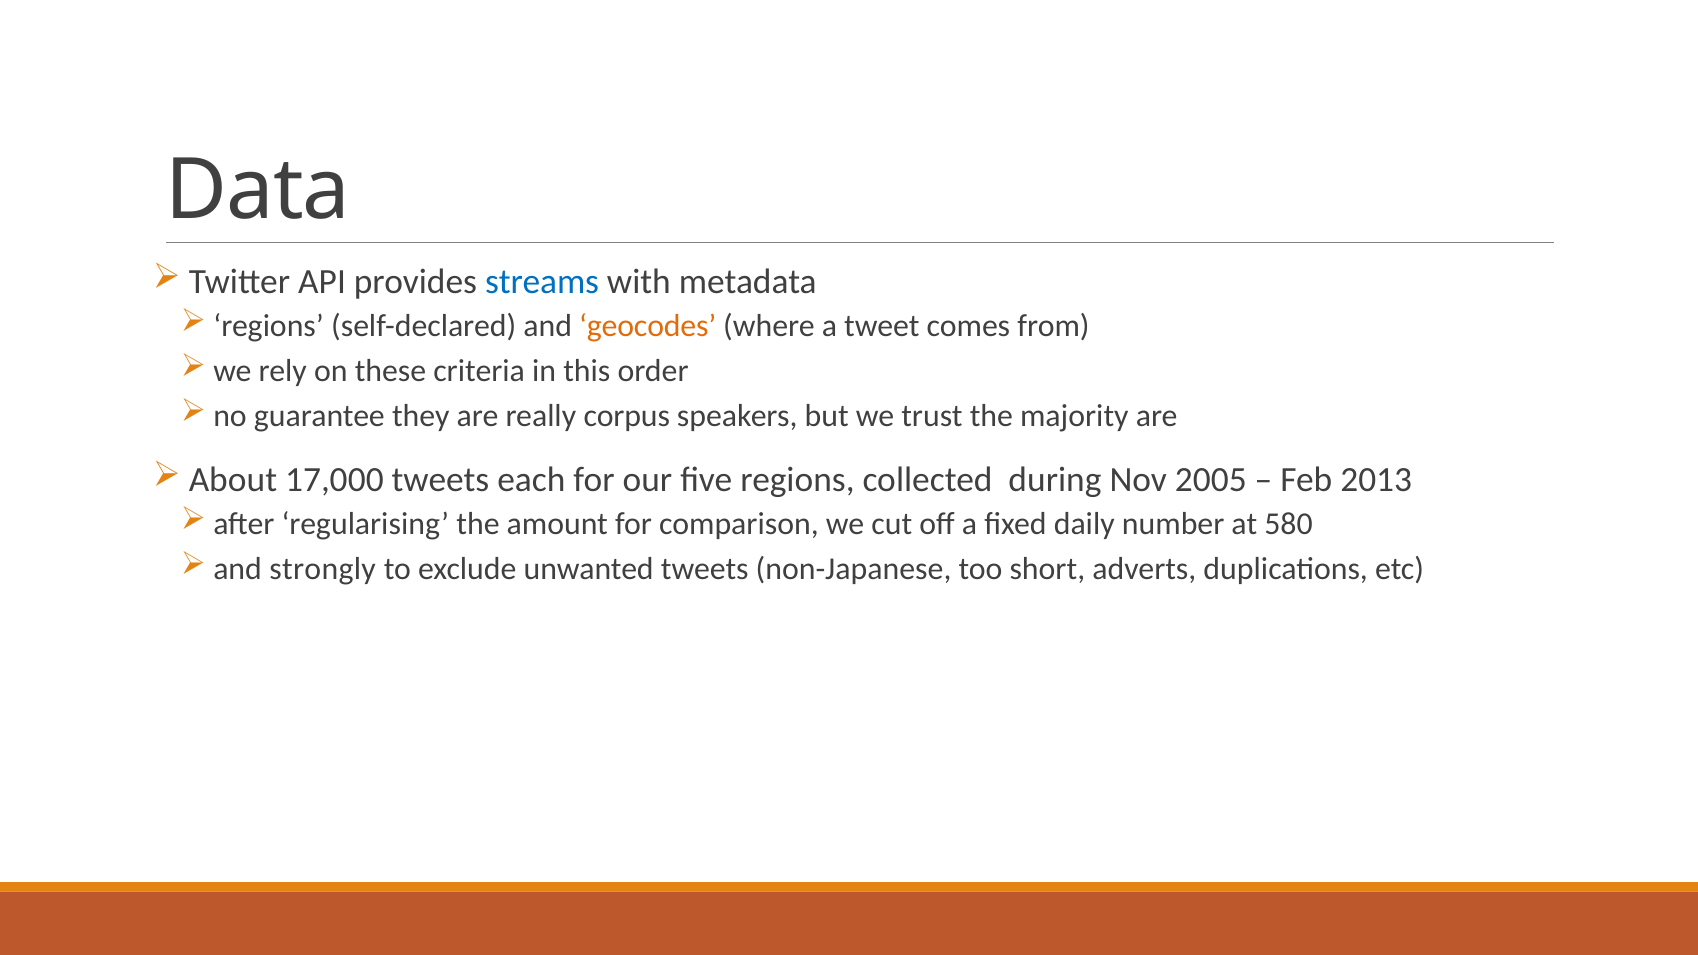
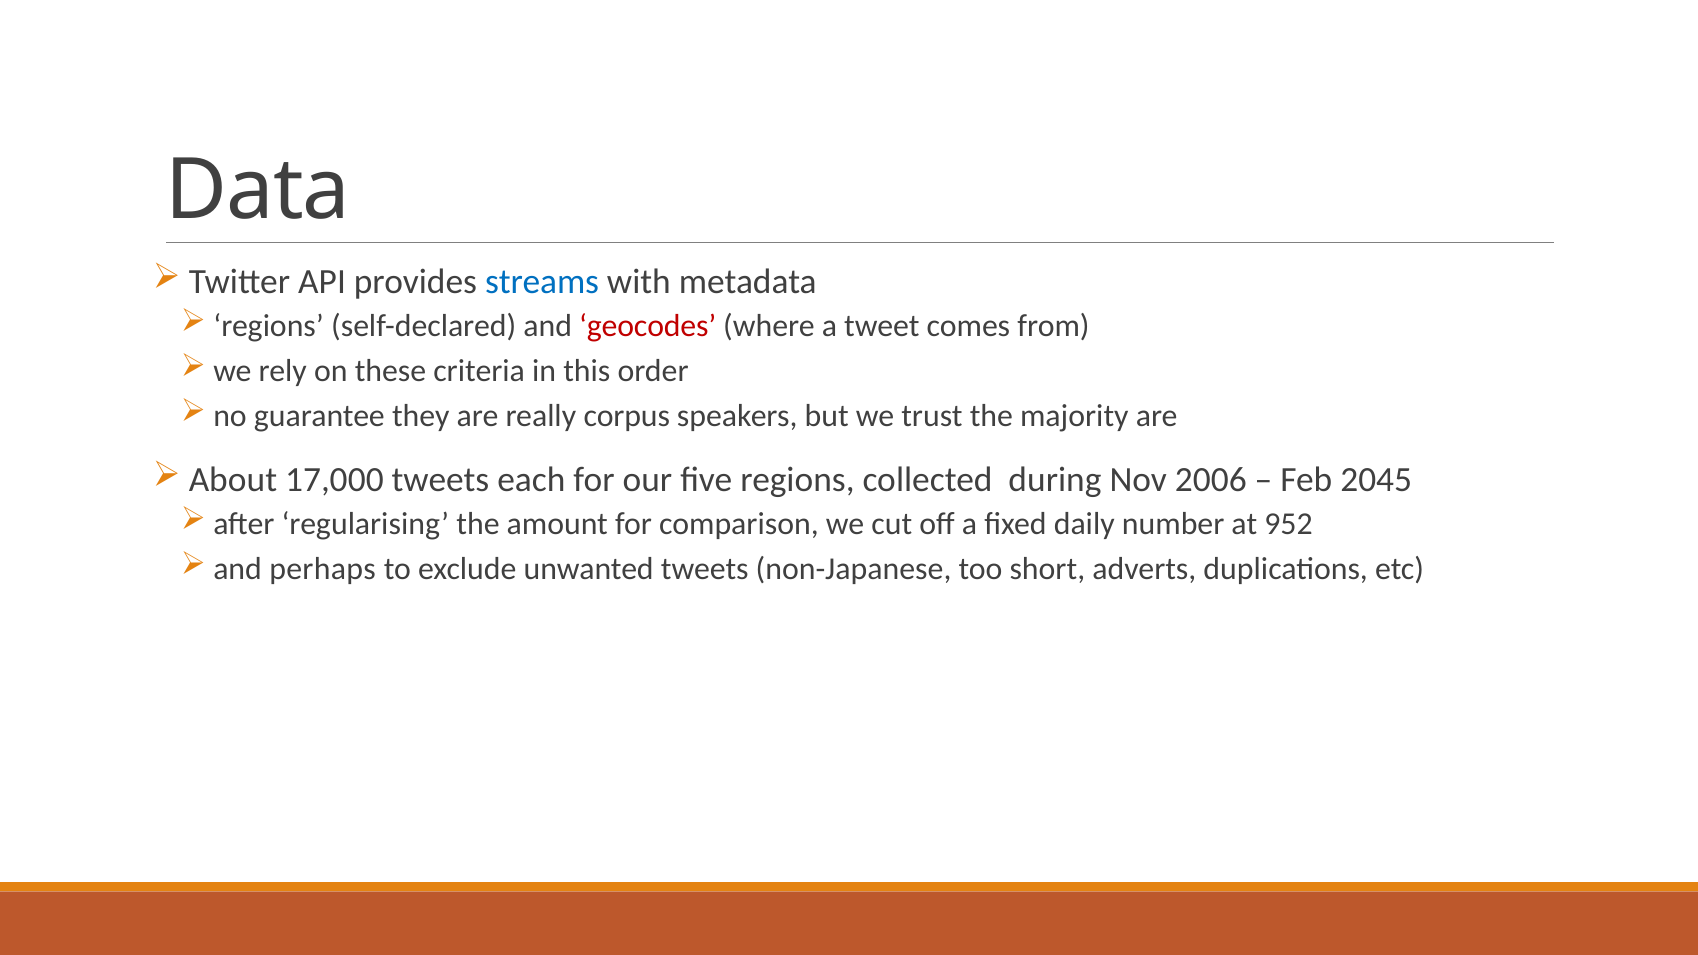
geocodes colour: orange -> red
2005: 2005 -> 2006
2013: 2013 -> 2045
580: 580 -> 952
strongly: strongly -> perhaps
